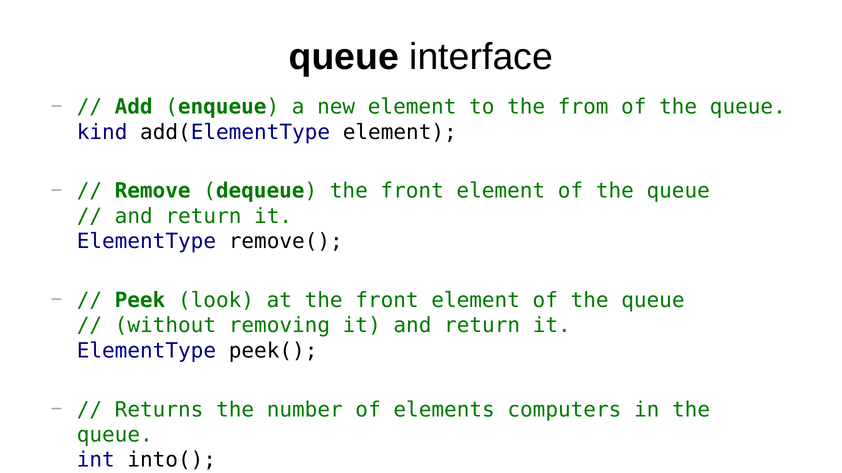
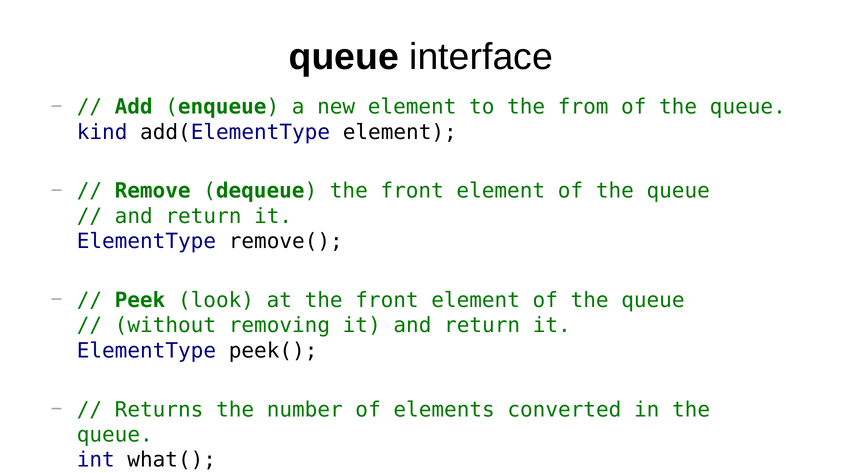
computers: computers -> converted
into(: into( -> what(
